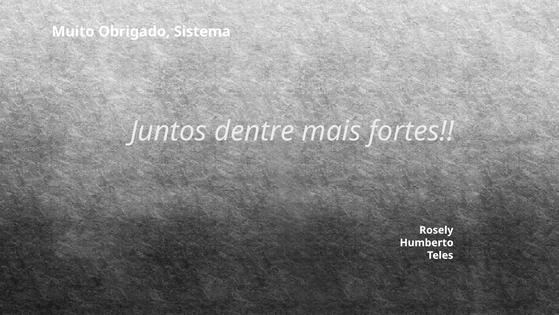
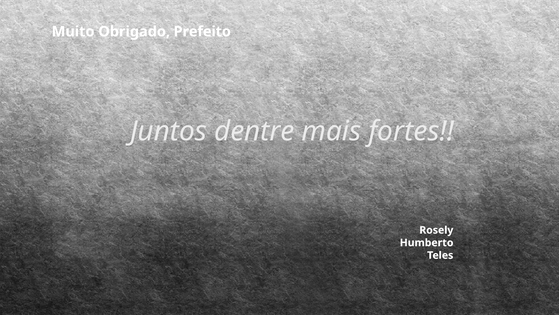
Sistema: Sistema -> Prefeito
